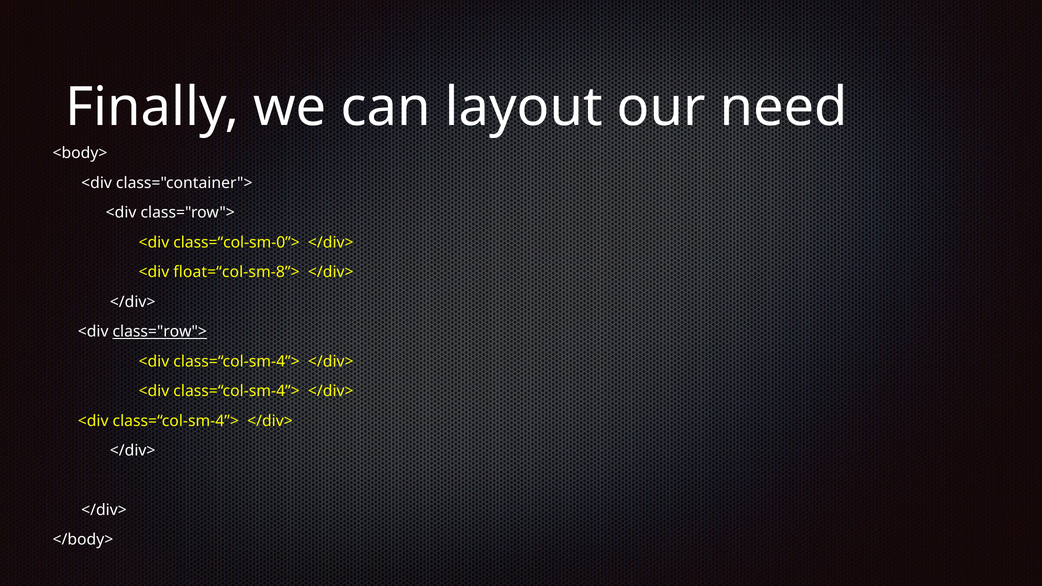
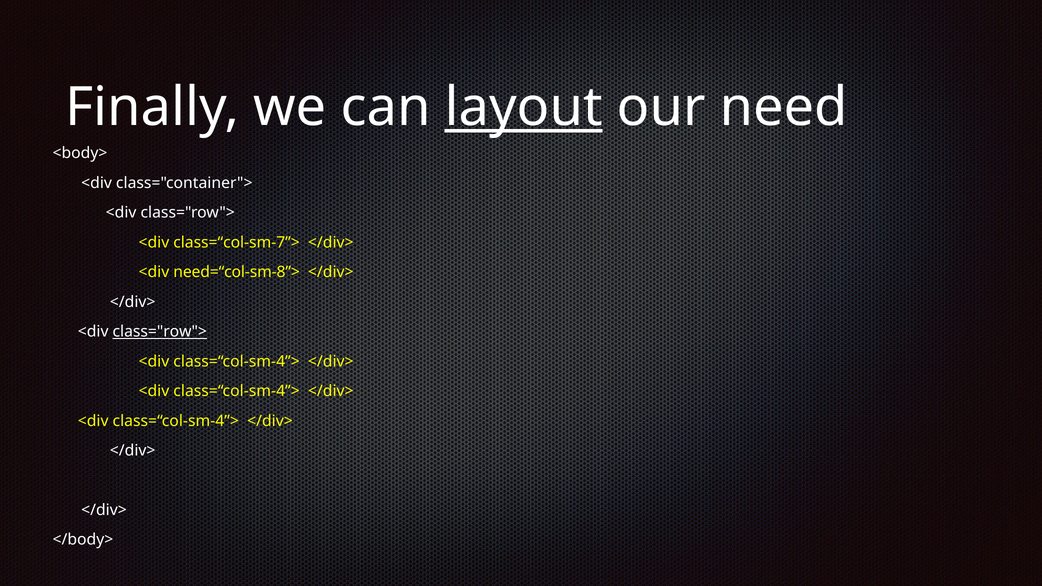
layout underline: none -> present
class=“col-sm-0”>: class=“col-sm-0”> -> class=“col-sm-7”>
float=“col-sm-8”>: float=“col-sm-8”> -> need=“col-sm-8”>
